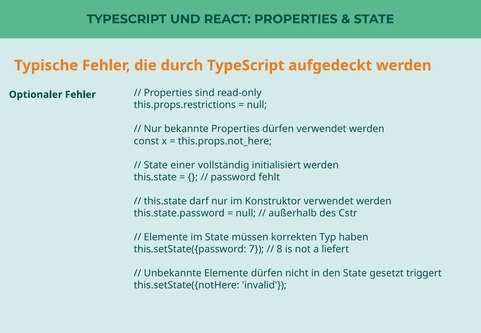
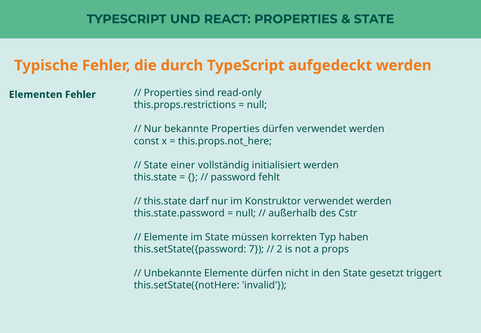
Optionaler: Optionaler -> Elementen
8: 8 -> 2
liefert: liefert -> props
